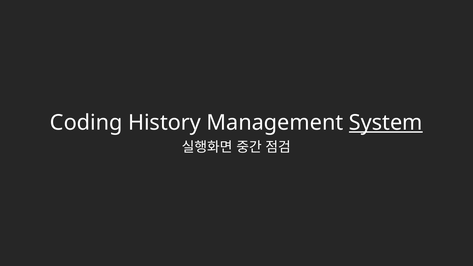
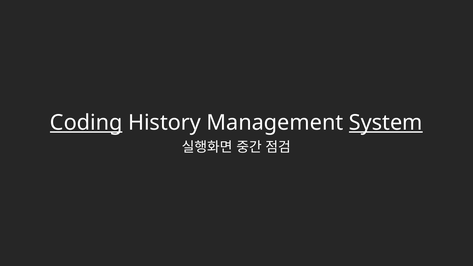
Coding underline: none -> present
